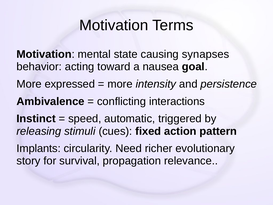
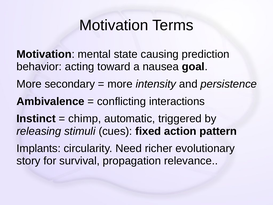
synapses: synapses -> prediction
expressed: expressed -> secondary
speed: speed -> chimp
